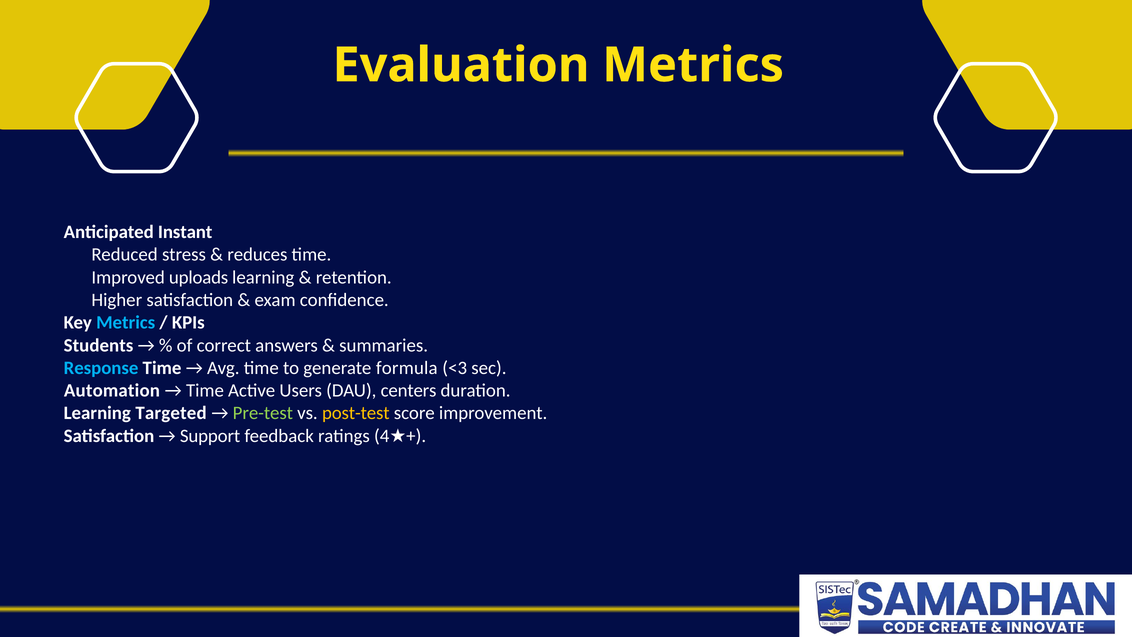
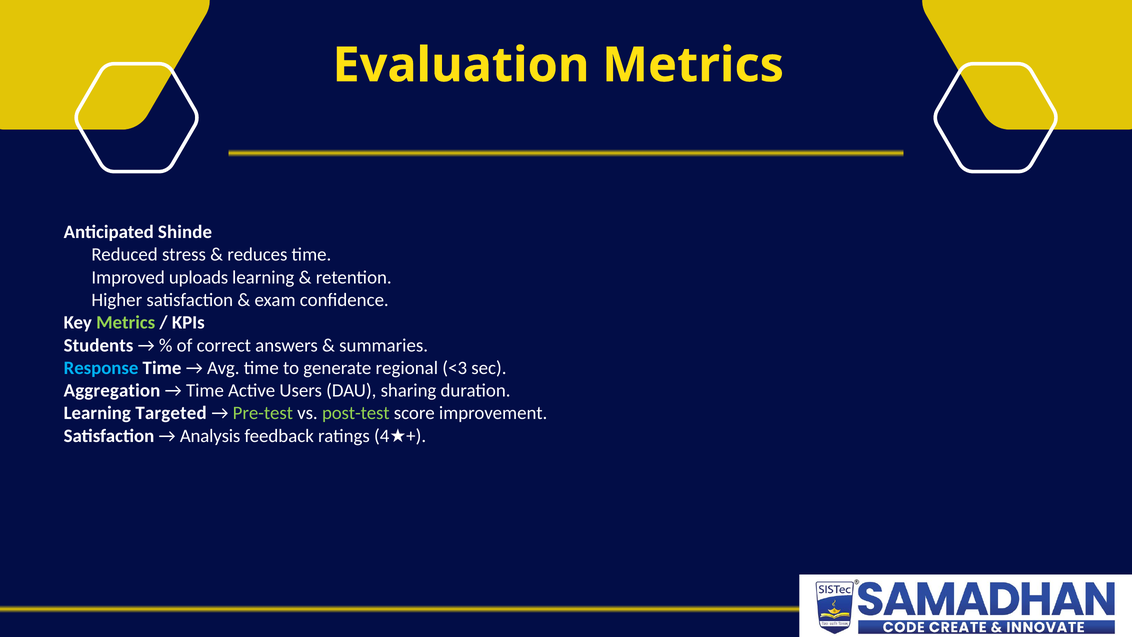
Instant: Instant -> Shinde
Metrics at (126, 322) colour: light blue -> light green
formula: formula -> regional
Automation: Automation -> Aggregation
centers: centers -> sharing
post-test colour: yellow -> light green
Support: Support -> Analysis
